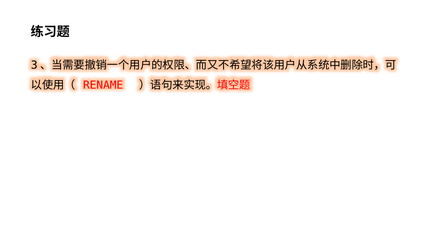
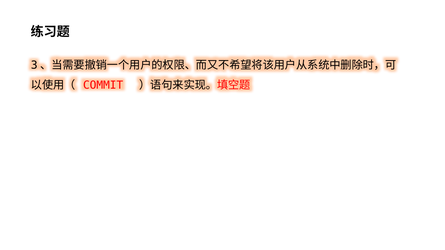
RENAME: RENAME -> COMMIT
